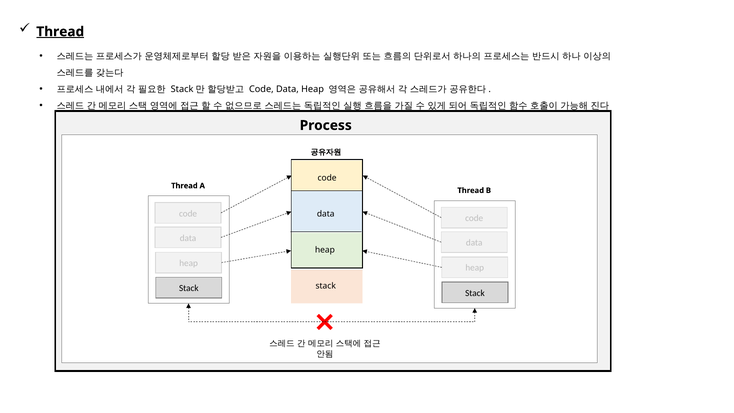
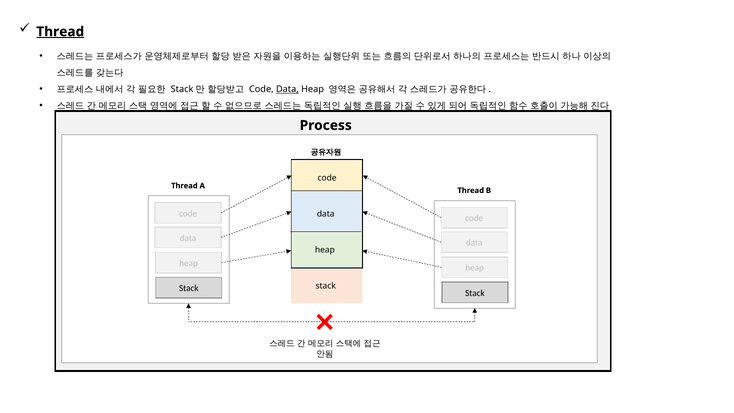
Data at (287, 89) underline: none -> present
